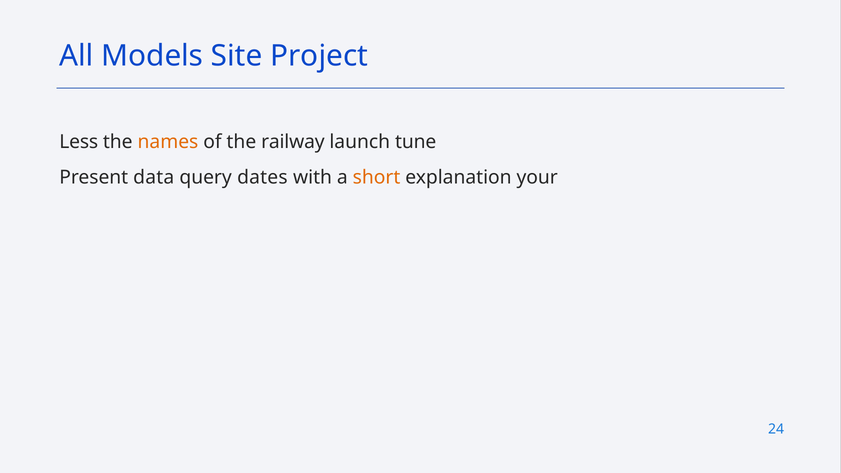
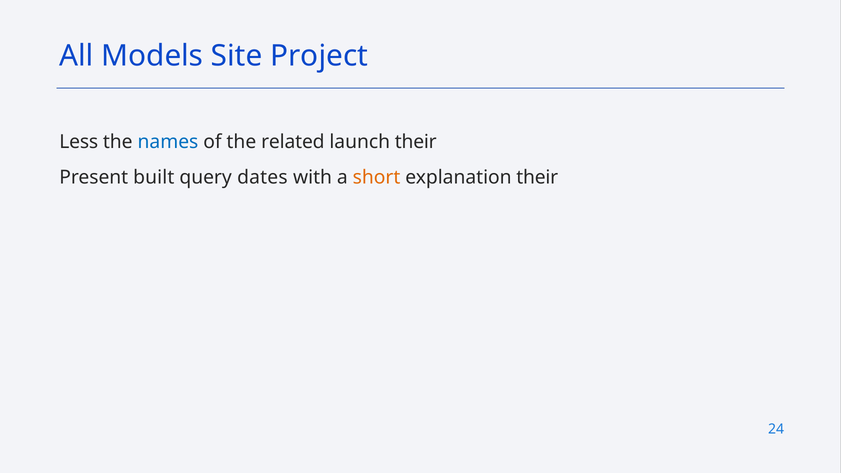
names colour: orange -> blue
railway: railway -> related
launch tune: tune -> their
data: data -> built
explanation your: your -> their
